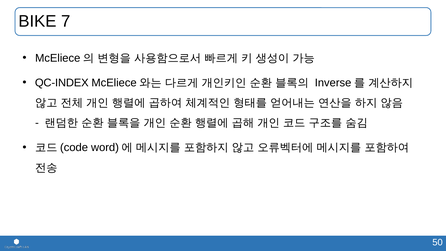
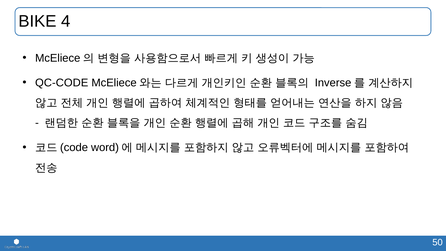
7: 7 -> 4
QC-INDEX: QC-INDEX -> QC-CODE
